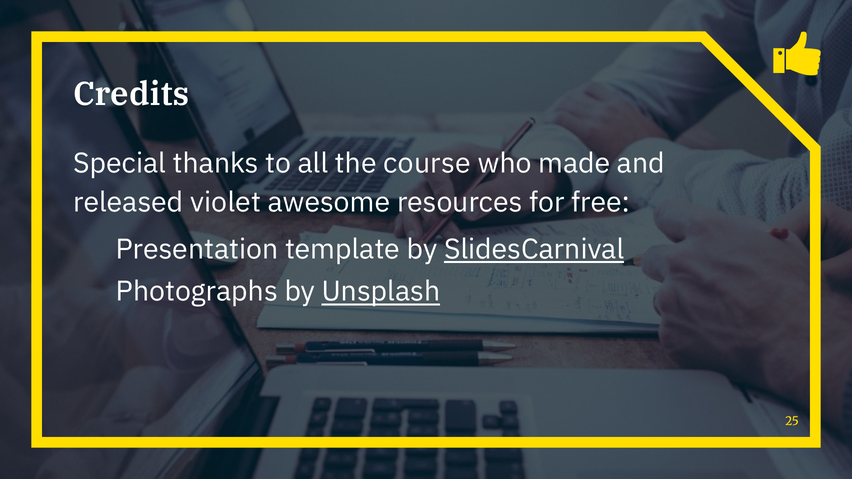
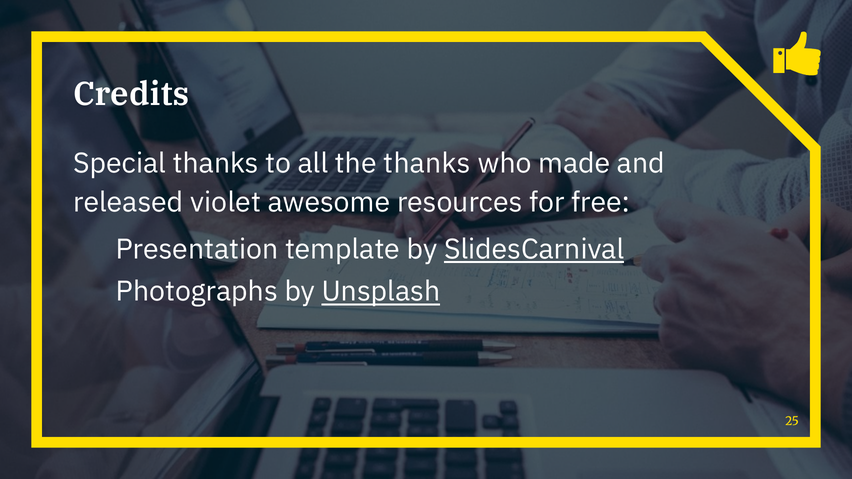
the course: course -> thanks
